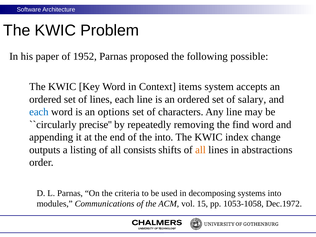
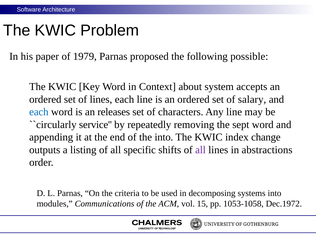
1952: 1952 -> 1979
items: items -> about
options: options -> releases
precise: precise -> service
find: find -> sept
consists: consists -> specific
all at (200, 150) colour: orange -> purple
